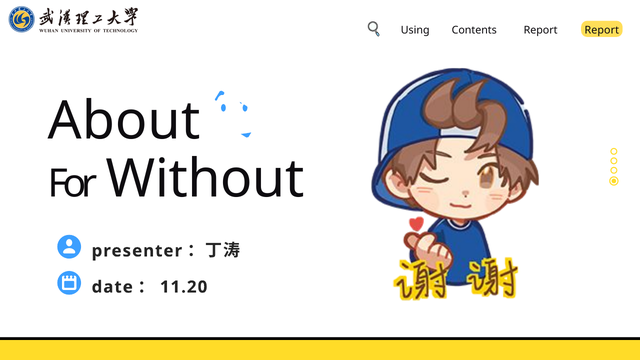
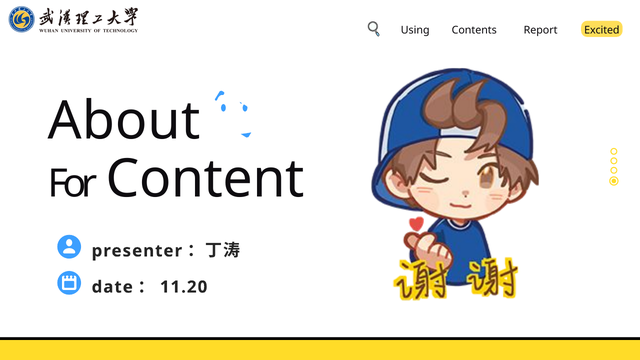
Report Report: Report -> Excited
Without: Without -> Content
